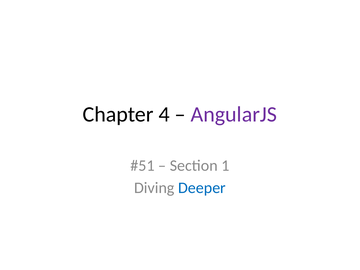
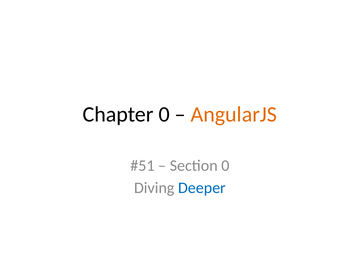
Chapter 4: 4 -> 0
AngularJS colour: purple -> orange
Section 1: 1 -> 0
